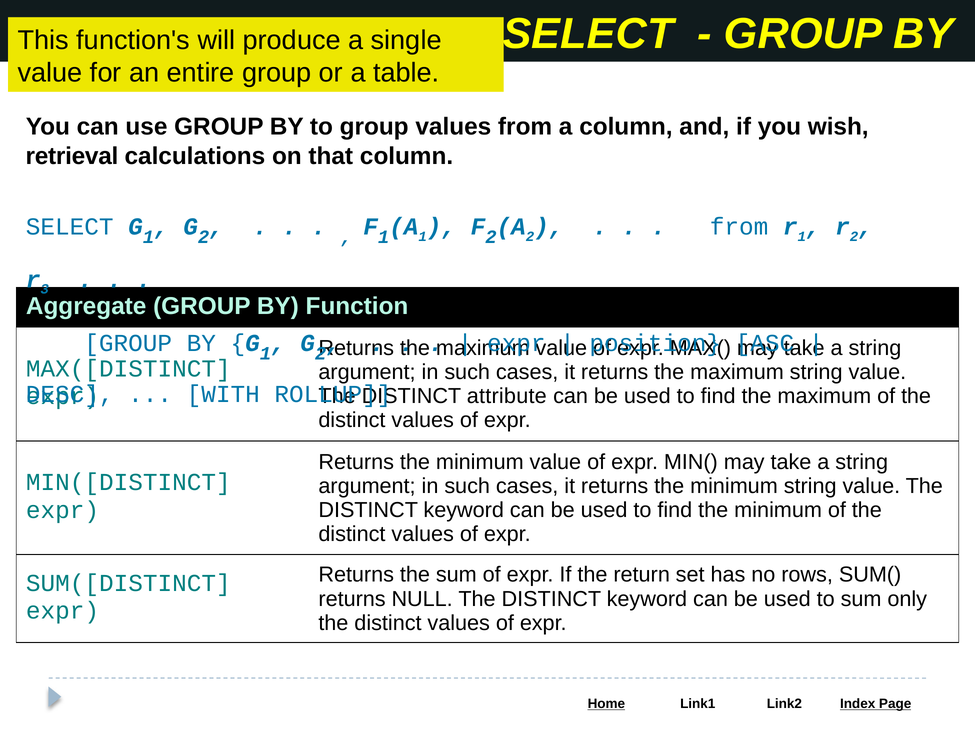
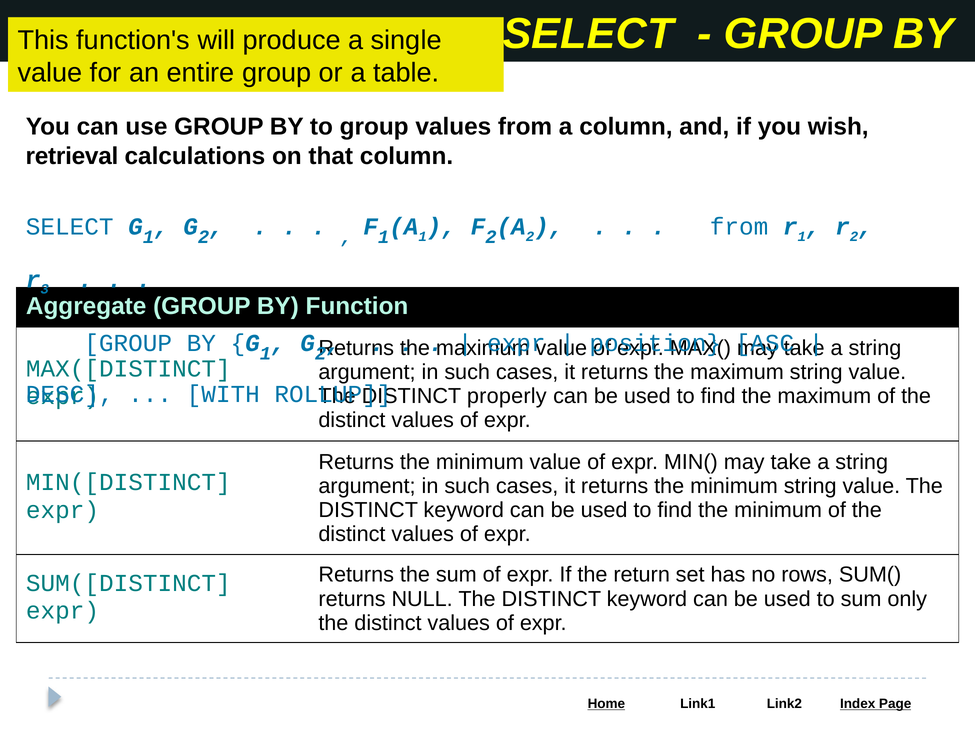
attribute: attribute -> properly
